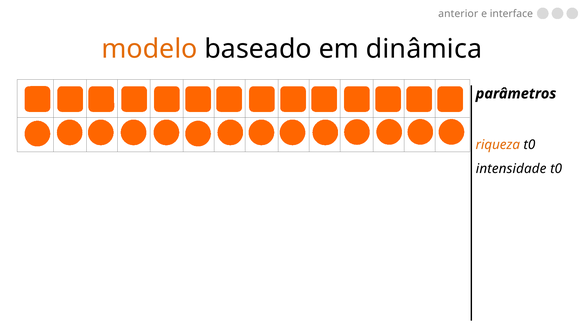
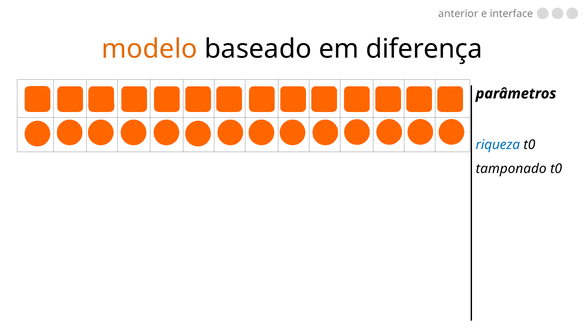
dinâmica: dinâmica -> diferença
riqueza colour: orange -> blue
intensidade: intensidade -> tamponado
